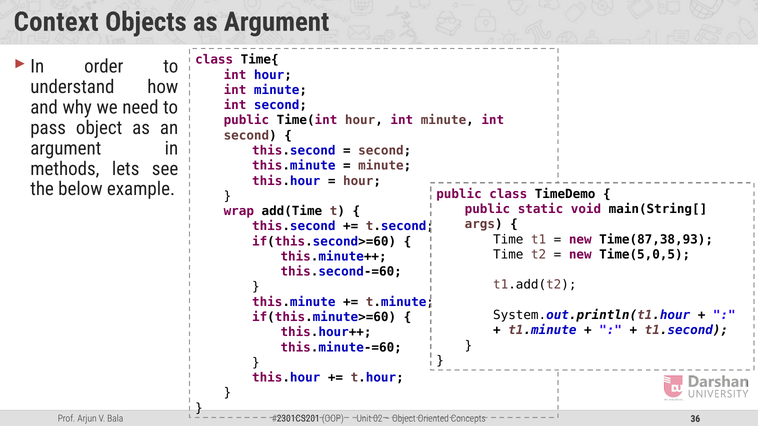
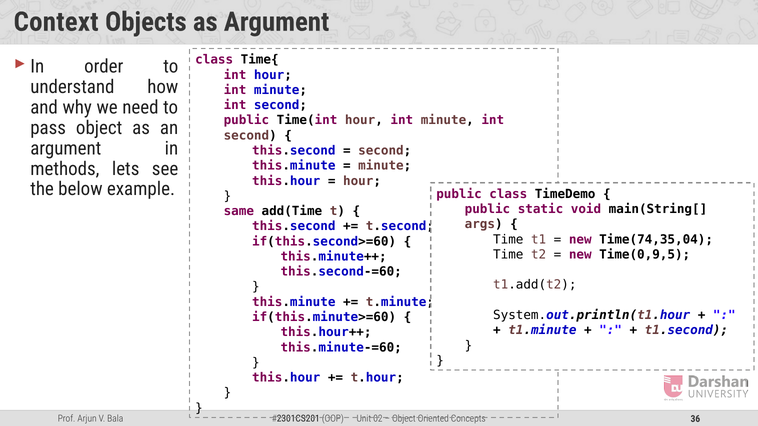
wrap: wrap -> same
Time(87,38,93: Time(87,38,93 -> Time(74,35,04
Time(5,0,5: Time(5,0,5 -> Time(0,9,5
